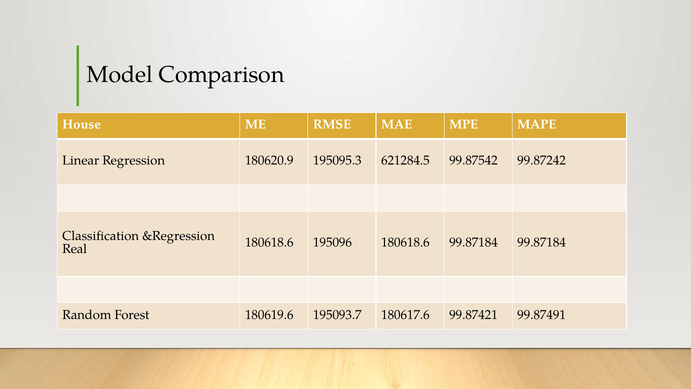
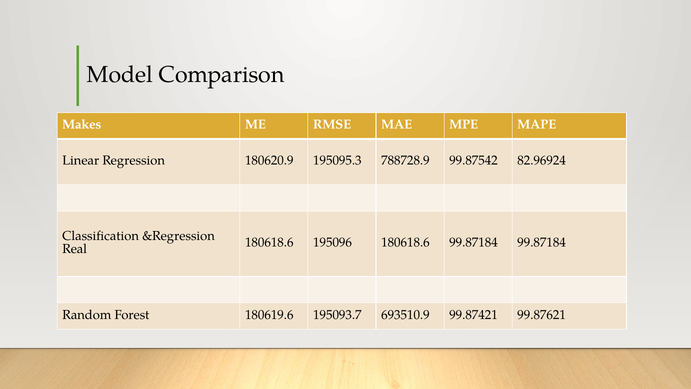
House: House -> Makes
621284.5: 621284.5 -> 788728.9
99.87242: 99.87242 -> 82.96924
180617.6: 180617.6 -> 693510.9
99.87491: 99.87491 -> 99.87621
